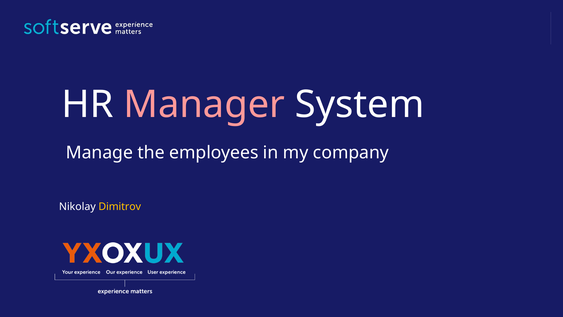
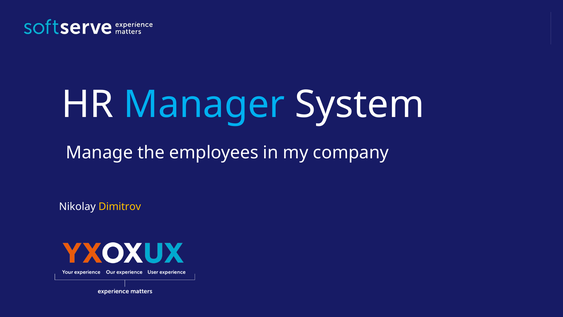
Manager colour: pink -> light blue
